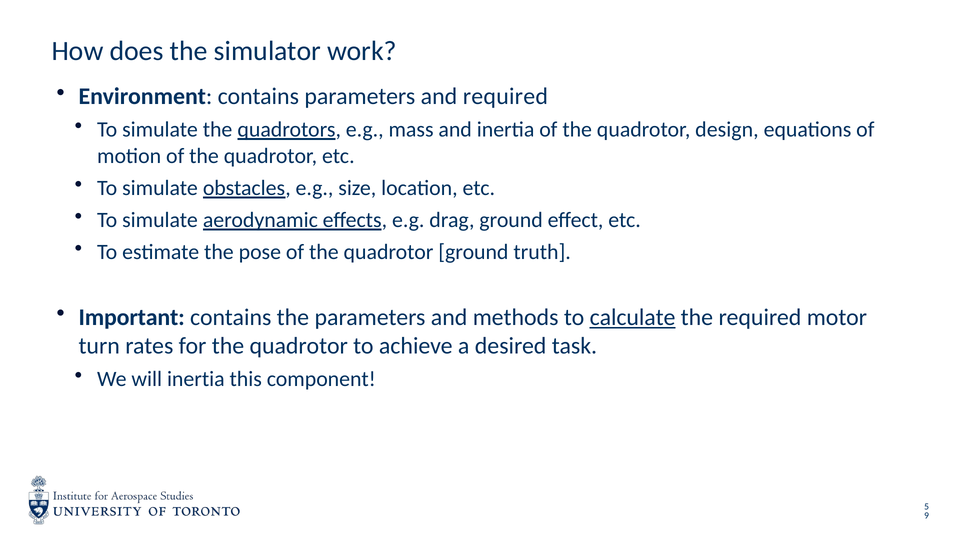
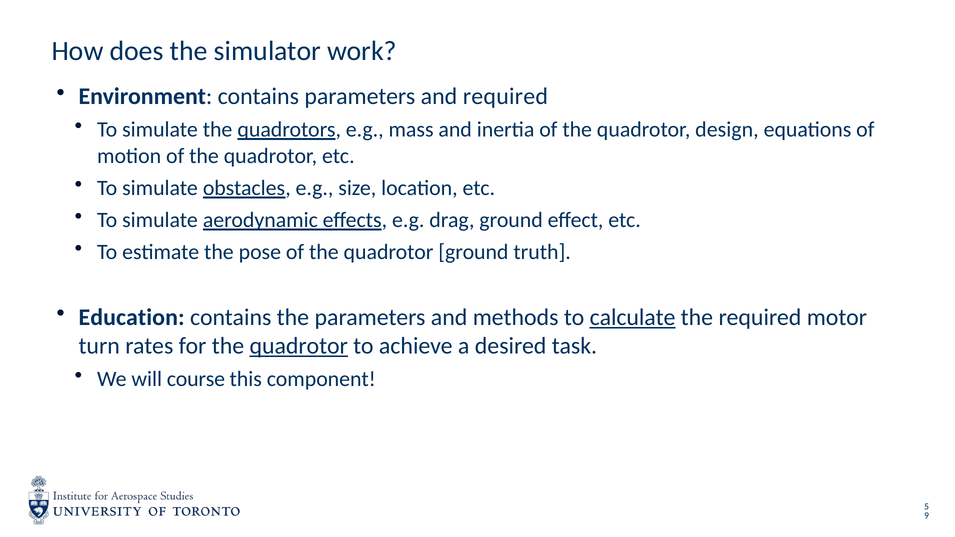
Important: Important -> Education
quadrotor at (299, 346) underline: none -> present
will inertia: inertia -> course
